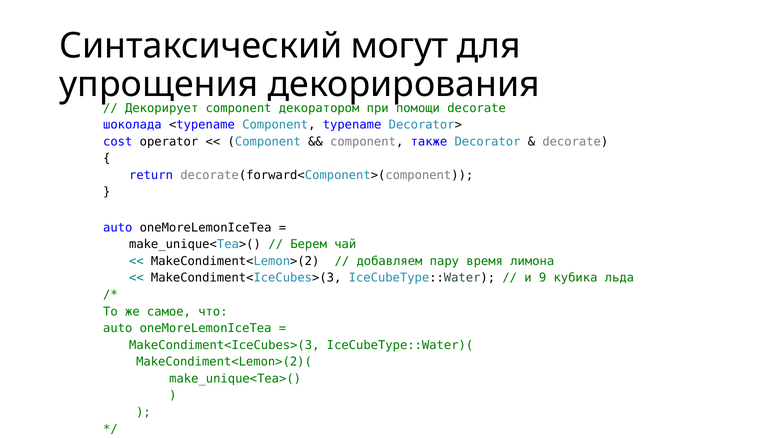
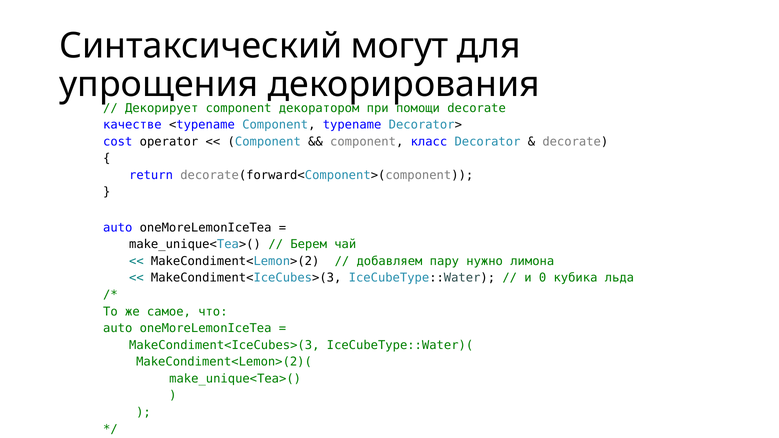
шоколада: шоколада -> качестве
также: также -> класс
время: время -> нужно
9: 9 -> 0
